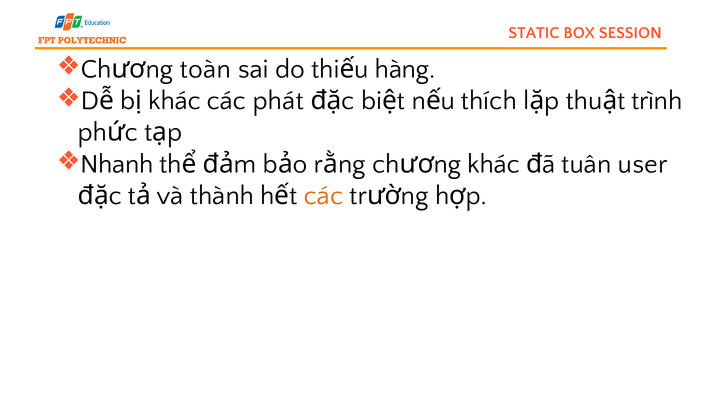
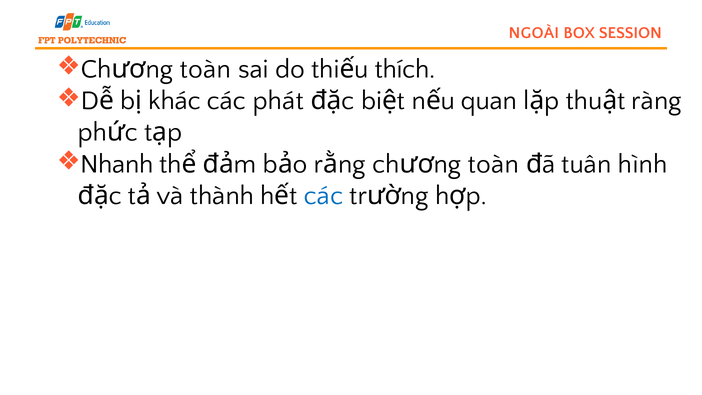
STATIC: STATIC -> NGOÀI
hàng: hàng -> thích
thích: thích -> quan
trình: trình -> ràng
khác at (494, 164): khác -> toàn
user: user -> hình
các at (324, 195) colour: orange -> blue
